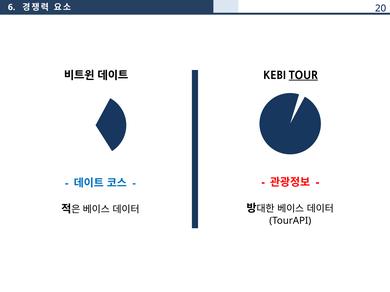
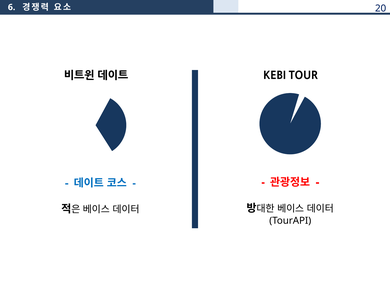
TOUR underline: present -> none
